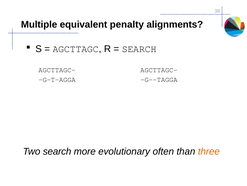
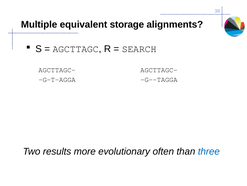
penalty: penalty -> storage
Two search: search -> results
three colour: orange -> blue
